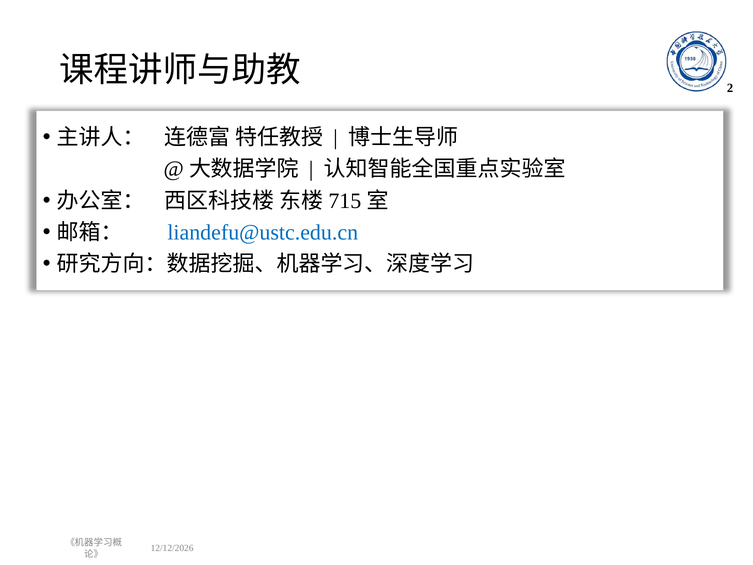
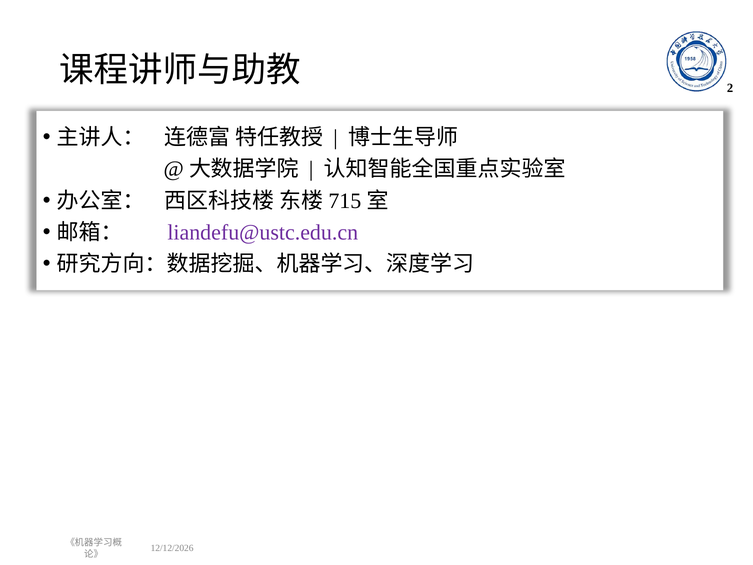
liandefu@ustc.edu.cn colour: blue -> purple
